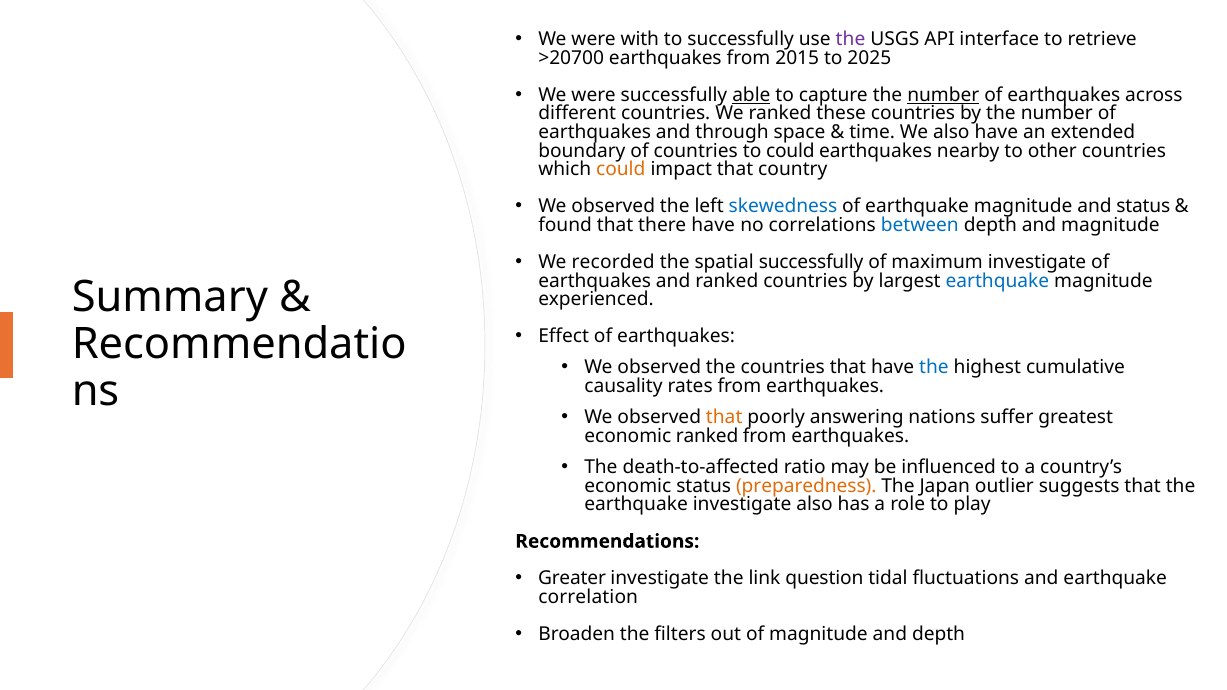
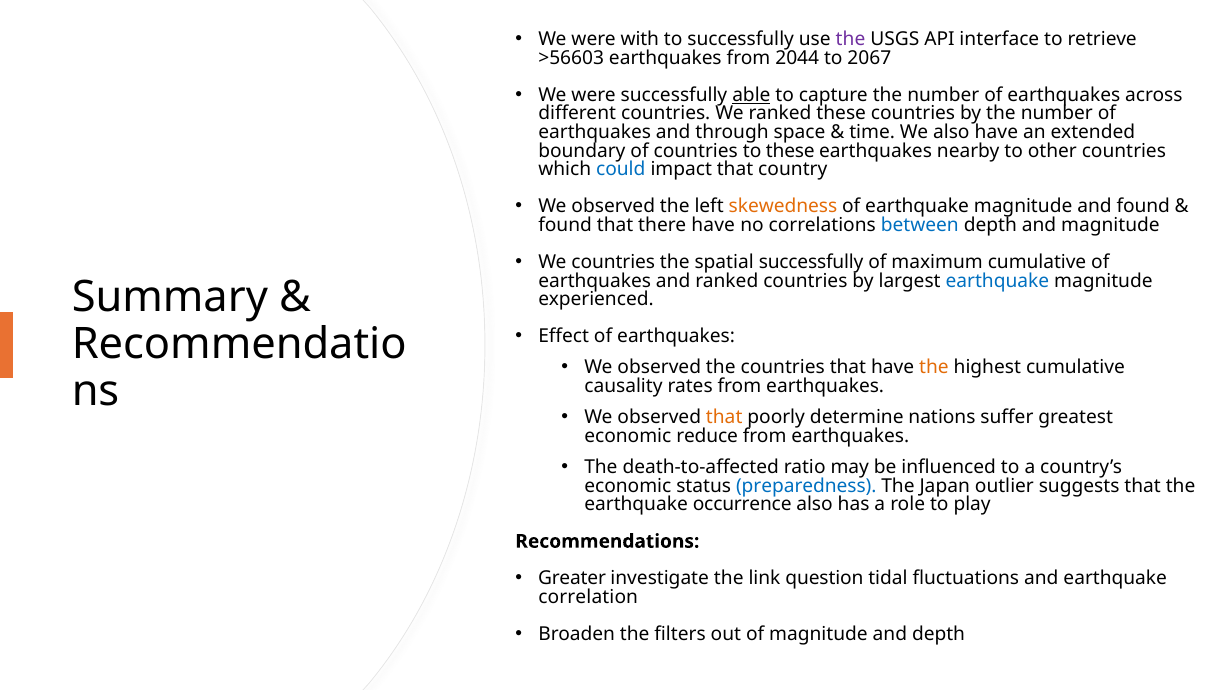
>20700: >20700 -> >56603
2015: 2015 -> 2044
2025: 2025 -> 2067
number at (943, 95) underline: present -> none
to could: could -> these
could at (621, 170) colour: orange -> blue
skewedness colour: blue -> orange
and status: status -> found
We recorded: recorded -> countries
maximum investigate: investigate -> cumulative
the at (934, 368) colour: blue -> orange
answering: answering -> determine
economic ranked: ranked -> reduce
preparedness colour: orange -> blue
earthquake investigate: investigate -> occurrence
